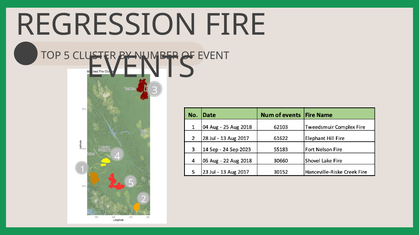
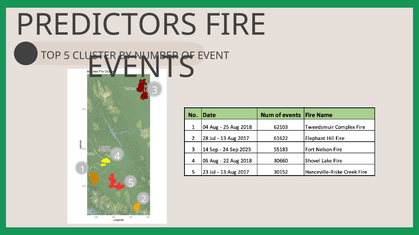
REGRESSION: REGRESSION -> PREDICTORS
